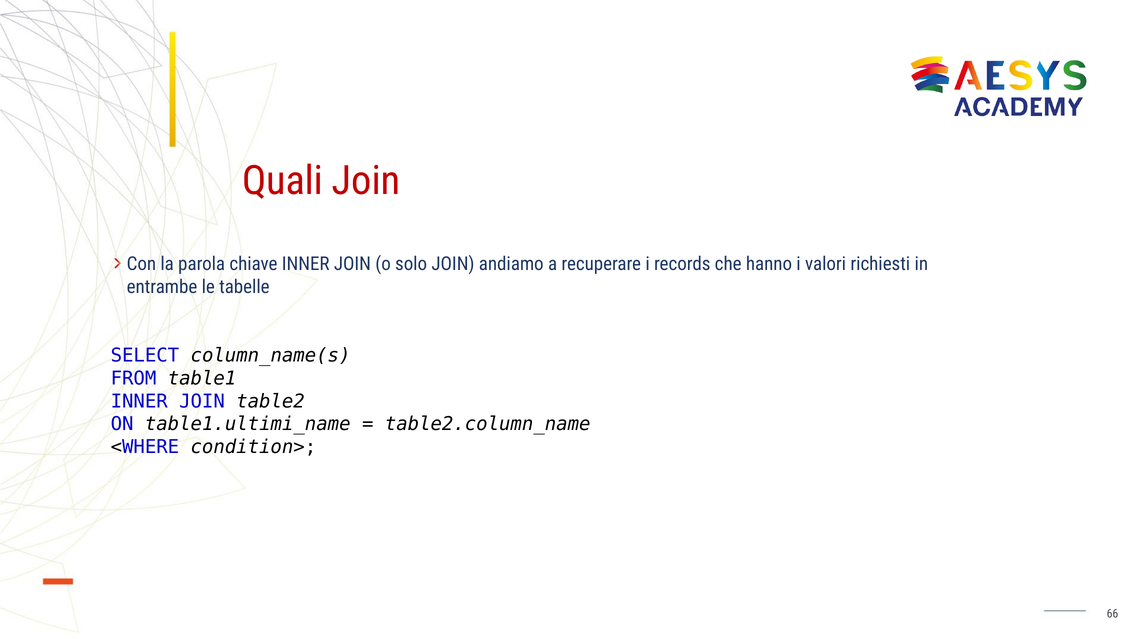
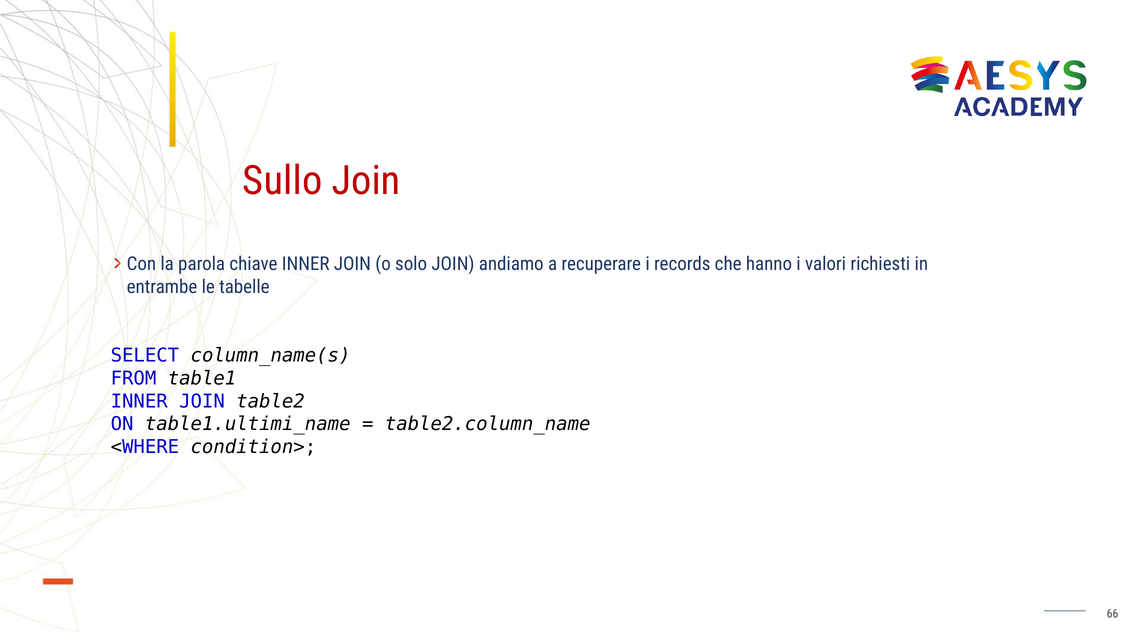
Quali: Quali -> Sullo
